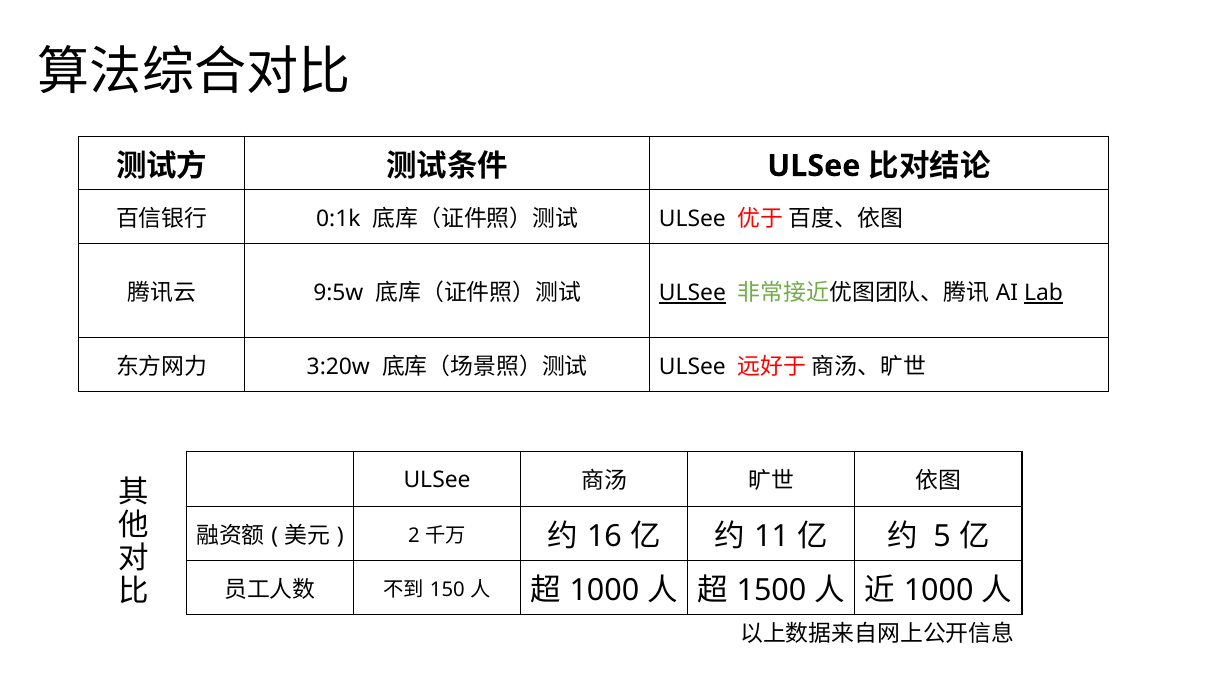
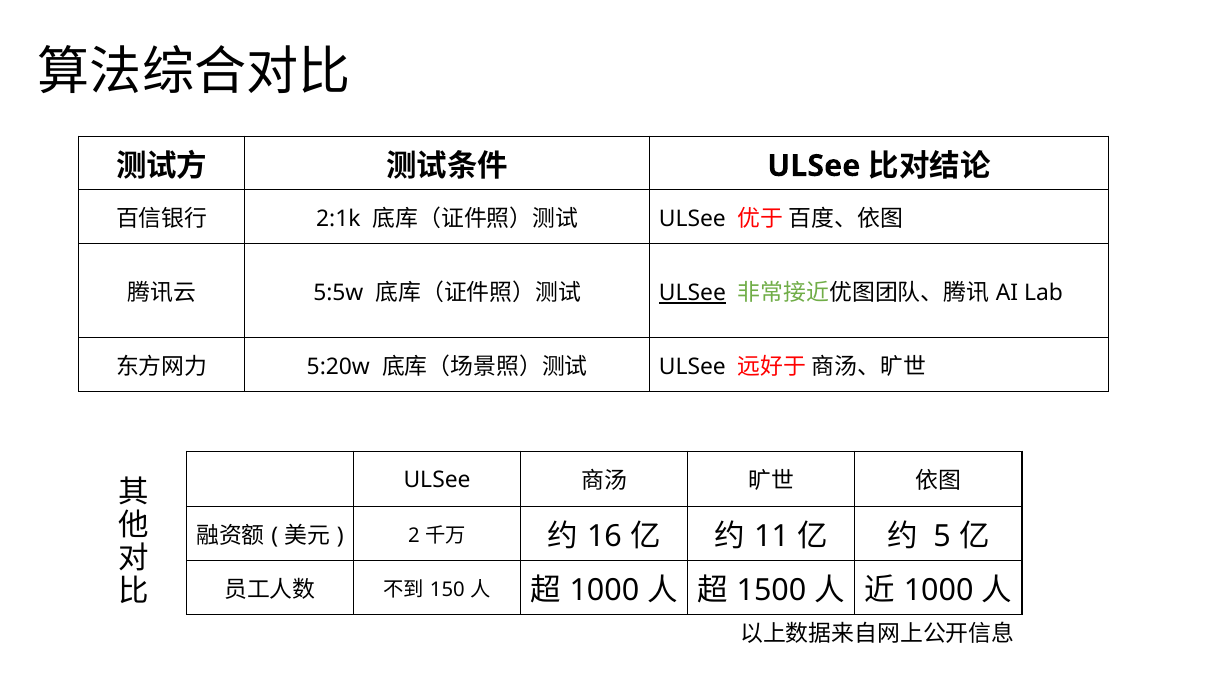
0:1k: 0:1k -> 2:1k
9:5w: 9:5w -> 5:5w
Lab underline: present -> none
3:20w: 3:20w -> 5:20w
